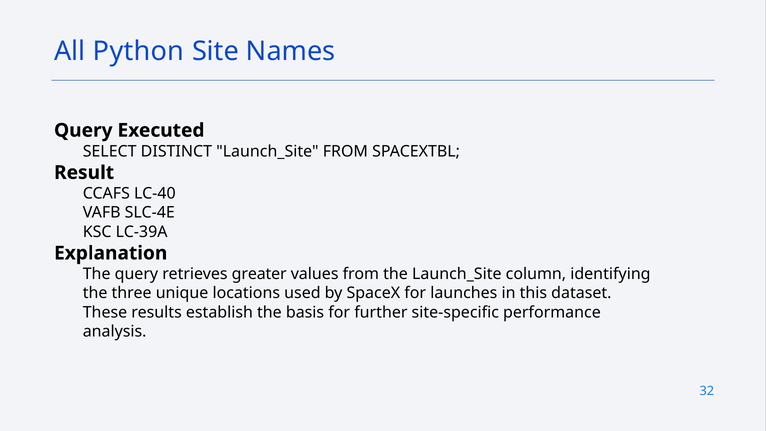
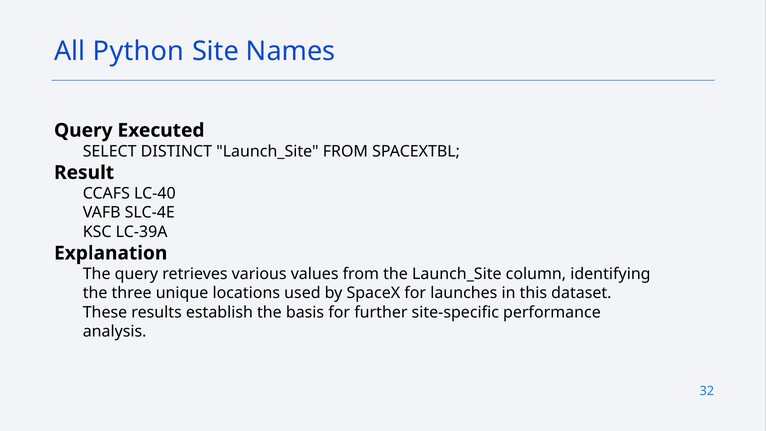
greater: greater -> various
